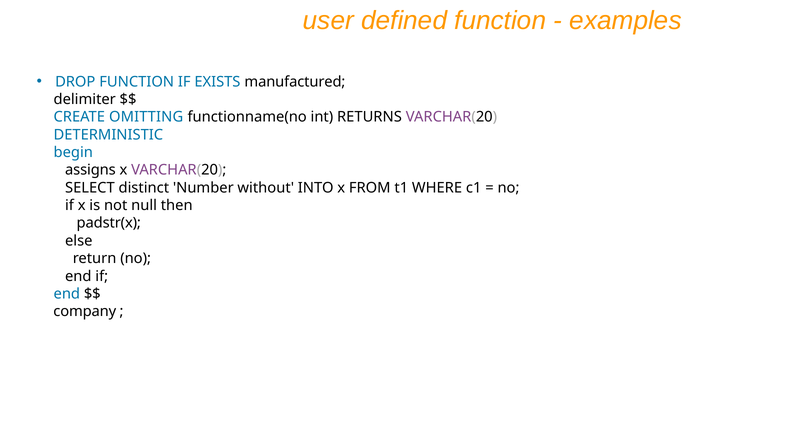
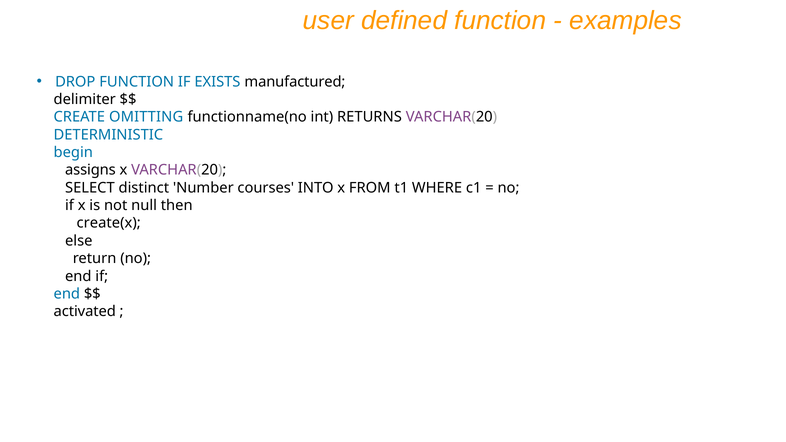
without: without -> courses
padstr(x: padstr(x -> create(x
company: company -> activated
